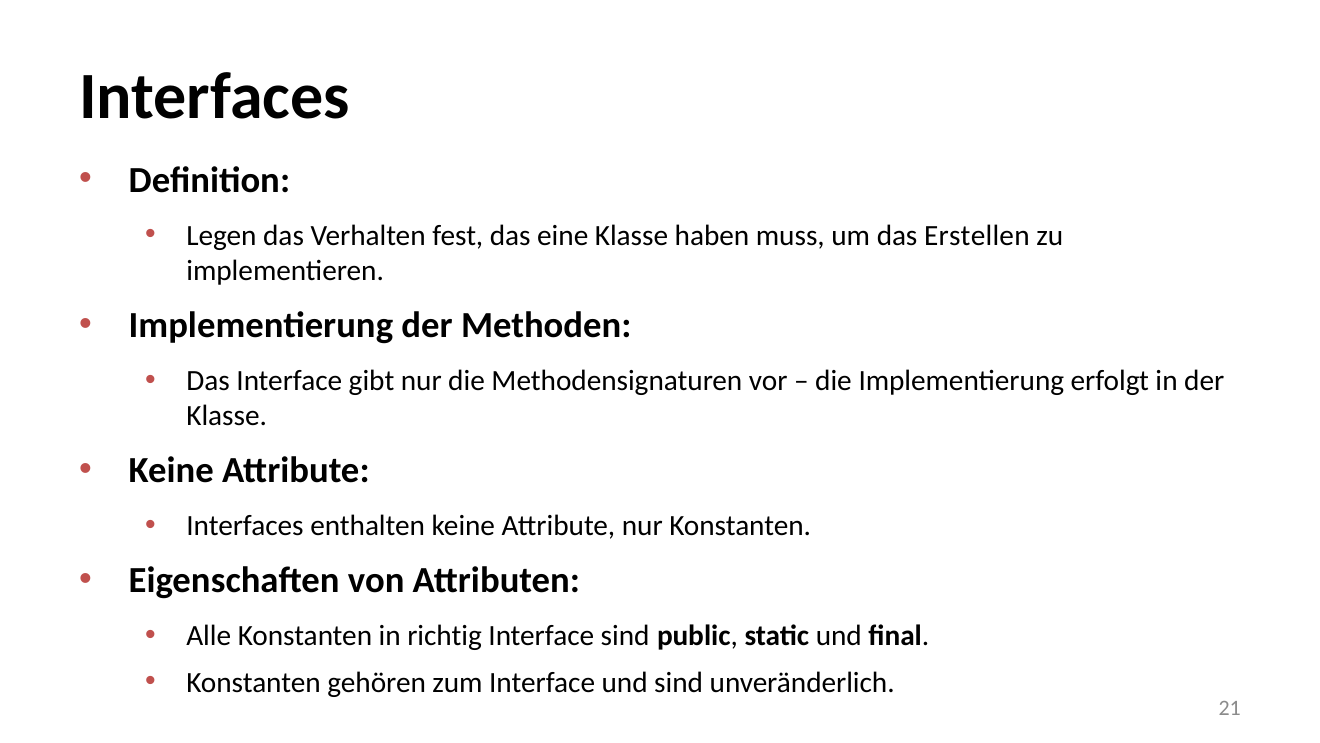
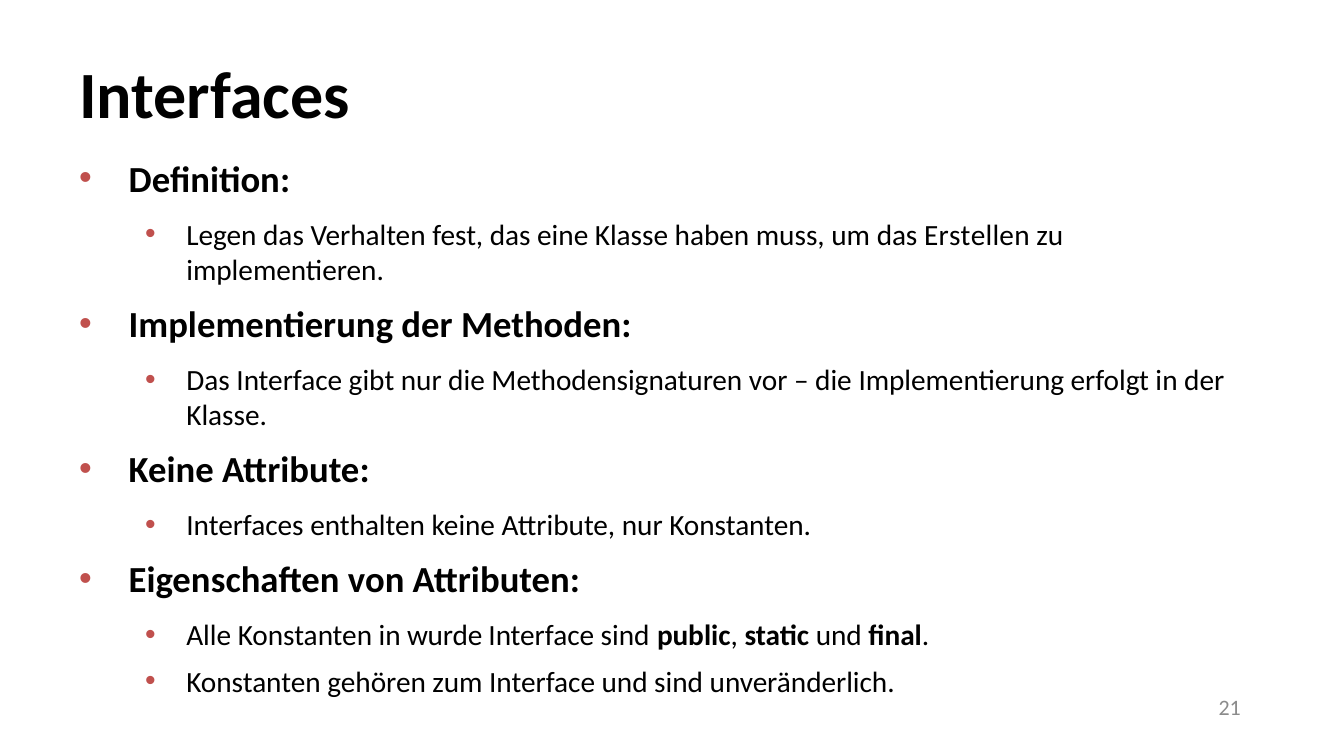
richtig: richtig -> wurde
